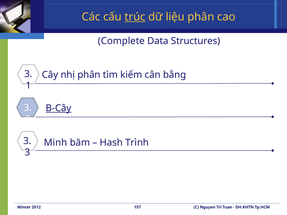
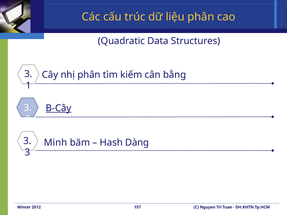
trúc underline: present -> none
Complete: Complete -> Quadratic
Trình: Trình -> Dàng
